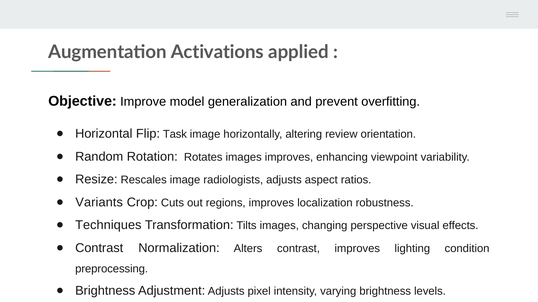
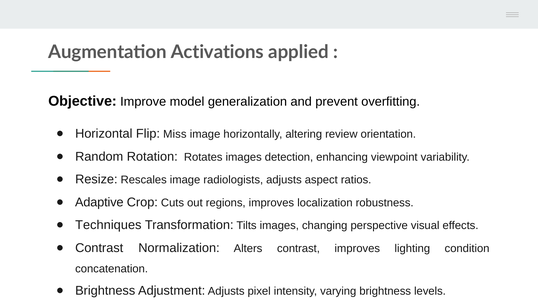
Task: Task -> Miss
images improves: improves -> detection
Variants: Variants -> Adaptive
preprocessing: preprocessing -> concatenation
